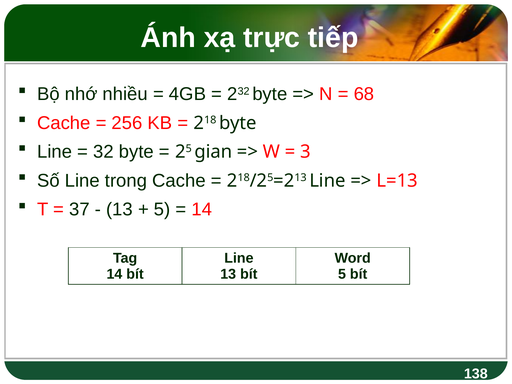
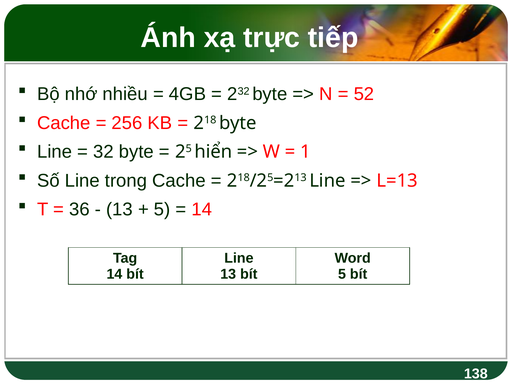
68: 68 -> 52
gian: gian -> hiển
3: 3 -> 1
37: 37 -> 36
